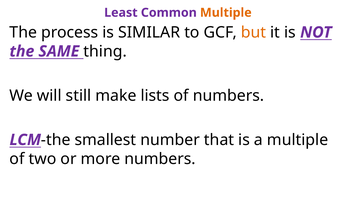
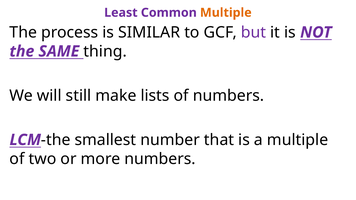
but colour: orange -> purple
